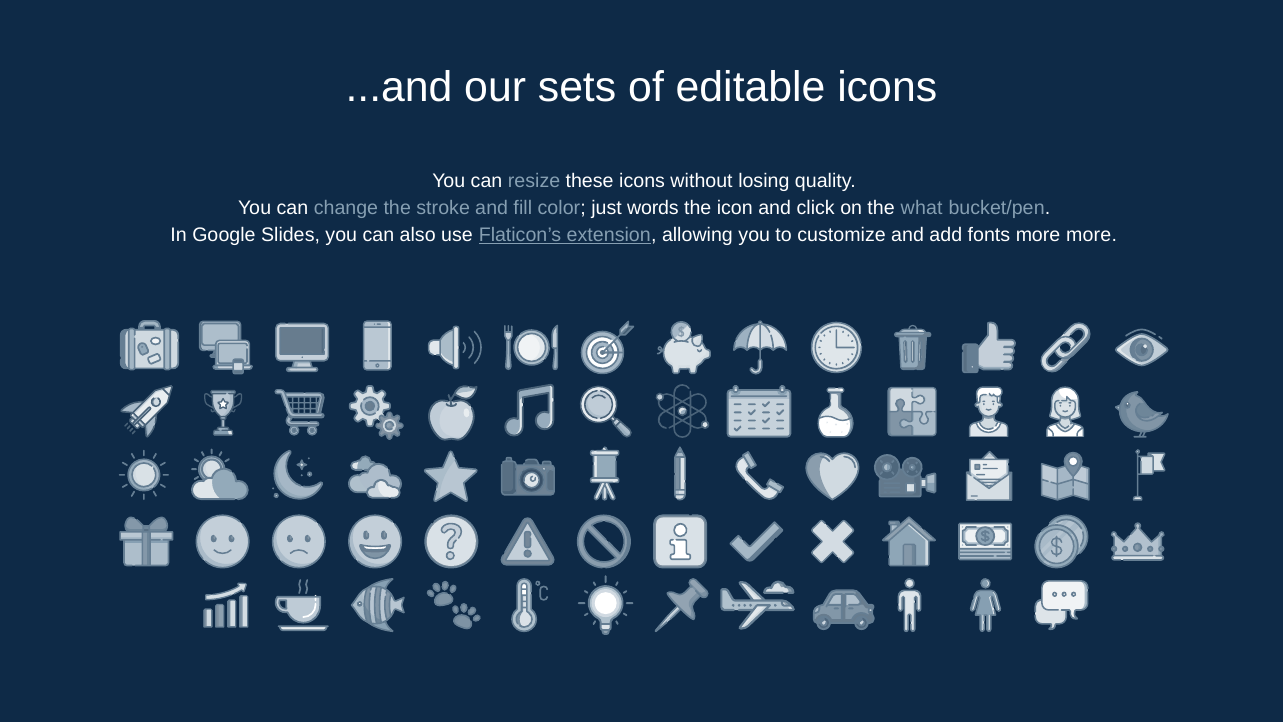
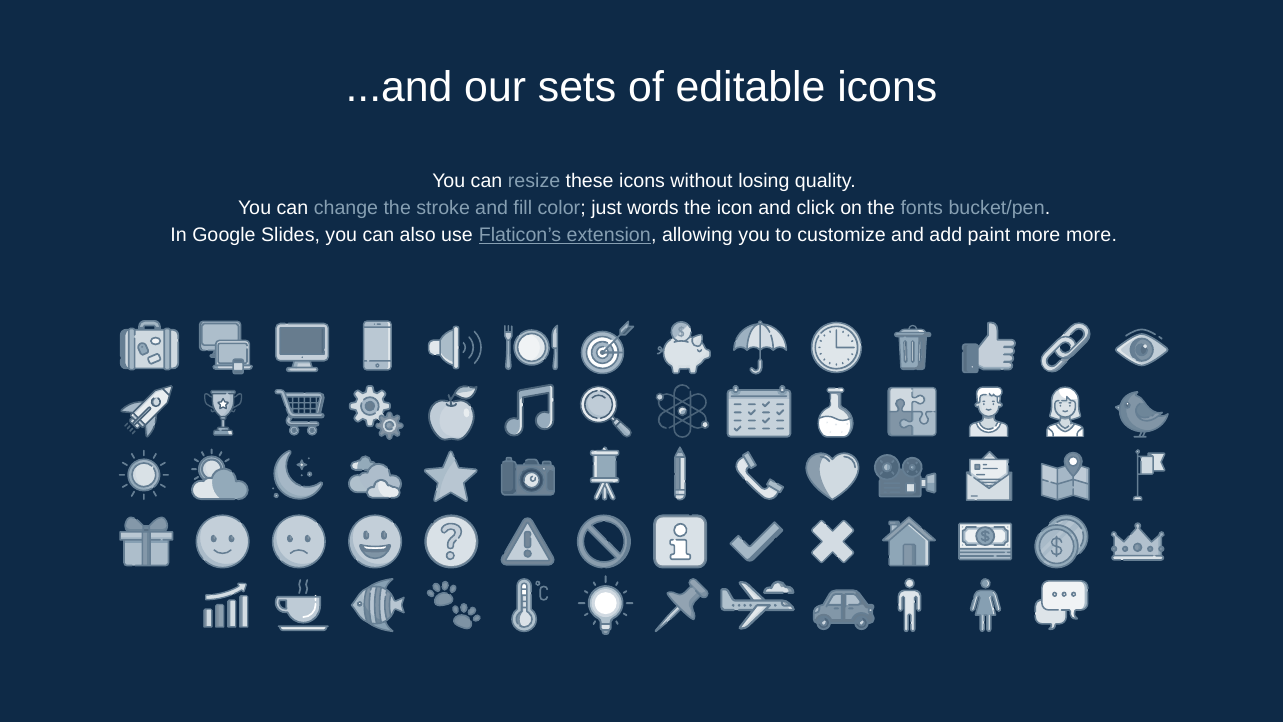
what: what -> fonts
fonts: fonts -> paint
